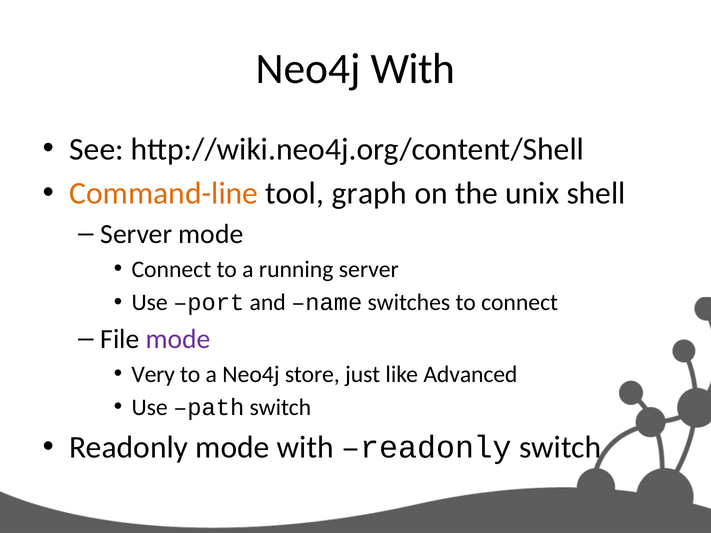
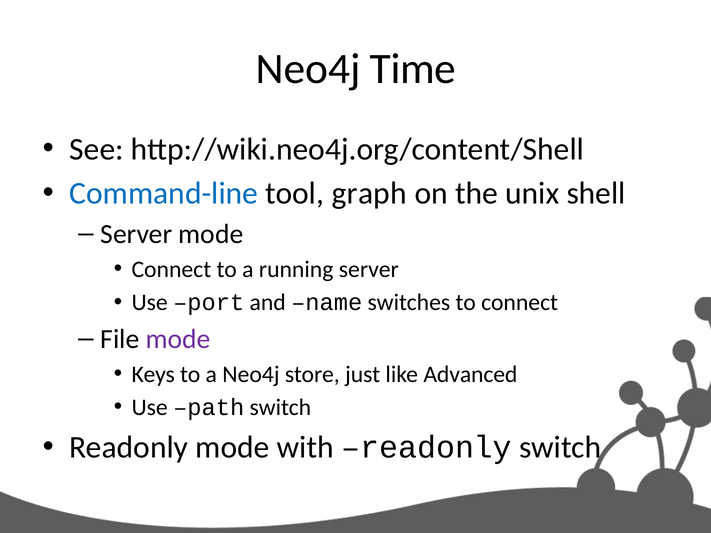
Neo4j With: With -> Time
Command-line colour: orange -> blue
Very: Very -> Keys
